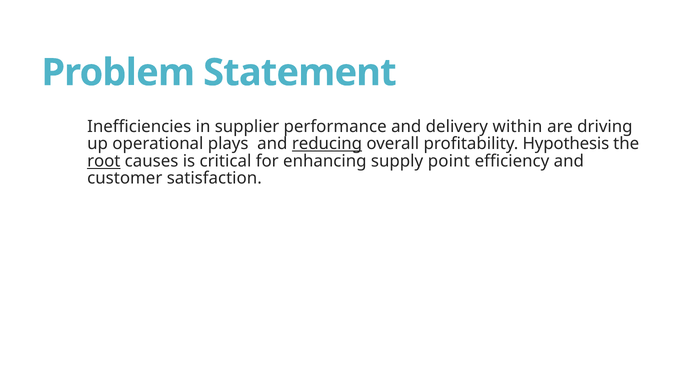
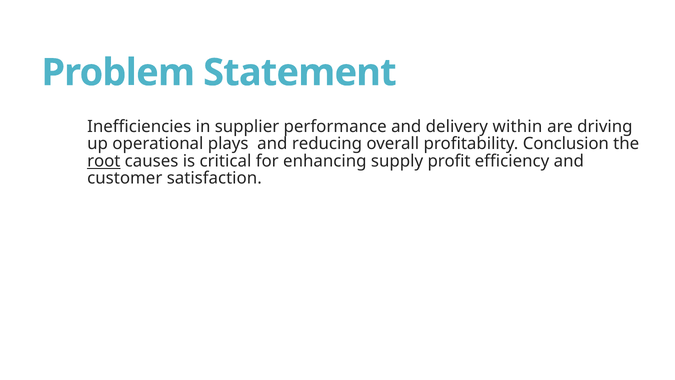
reducing underline: present -> none
Hypothesis: Hypothesis -> Conclusion
point: point -> profit
